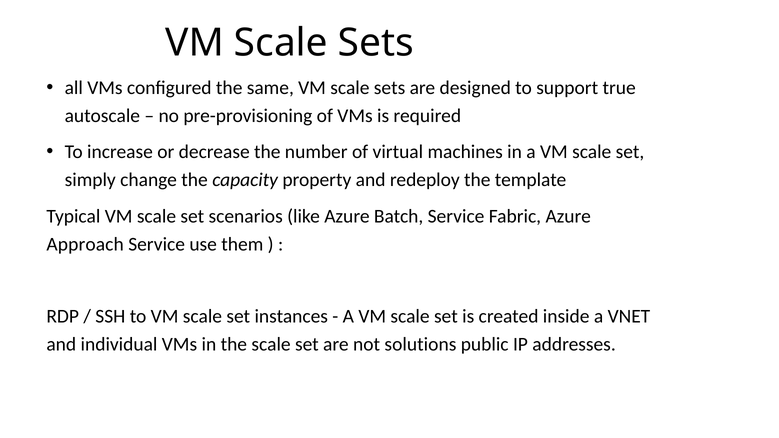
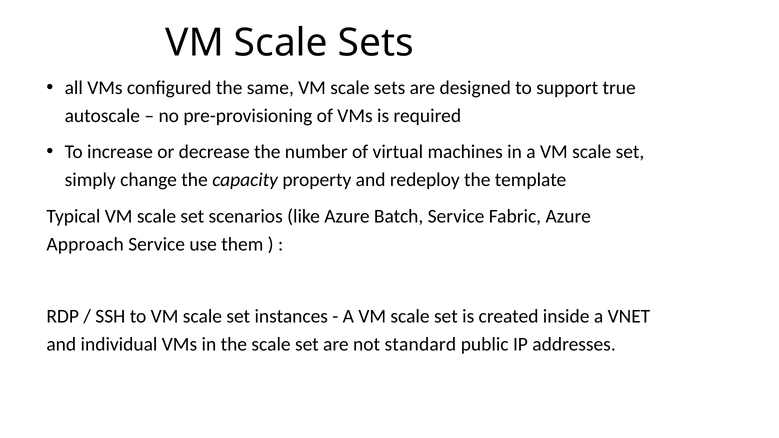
solutions: solutions -> standard
